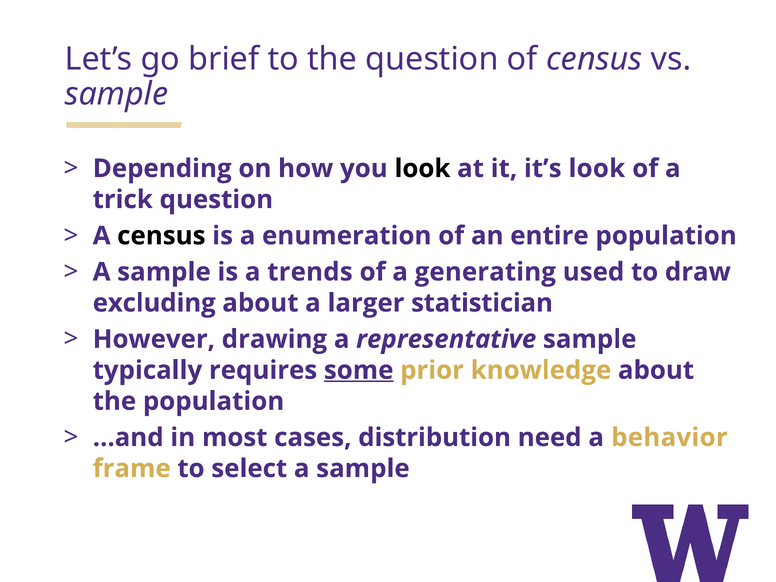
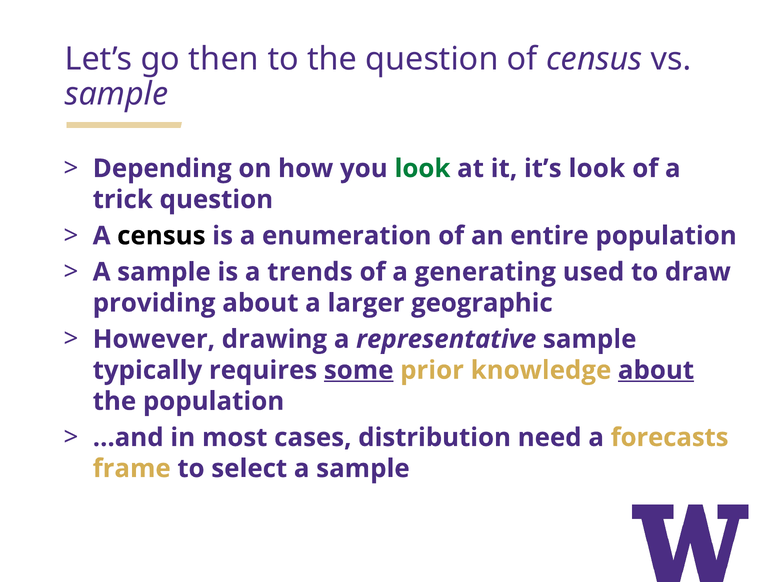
brief: brief -> then
look at (422, 169) colour: black -> green
excluding: excluding -> providing
statistician: statistician -> geographic
about at (656, 370) underline: none -> present
behavior: behavior -> forecasts
